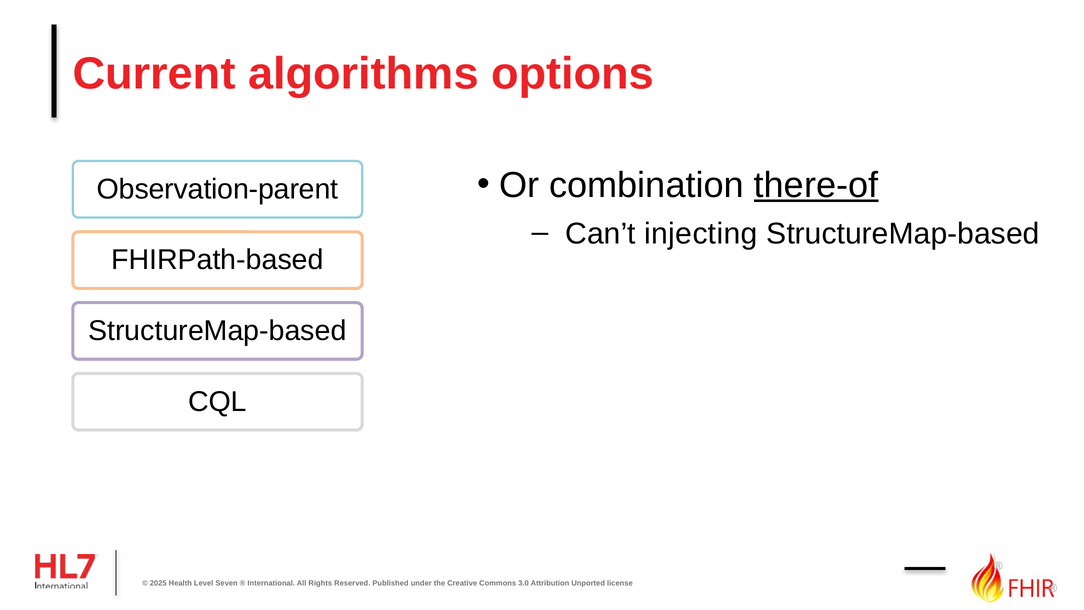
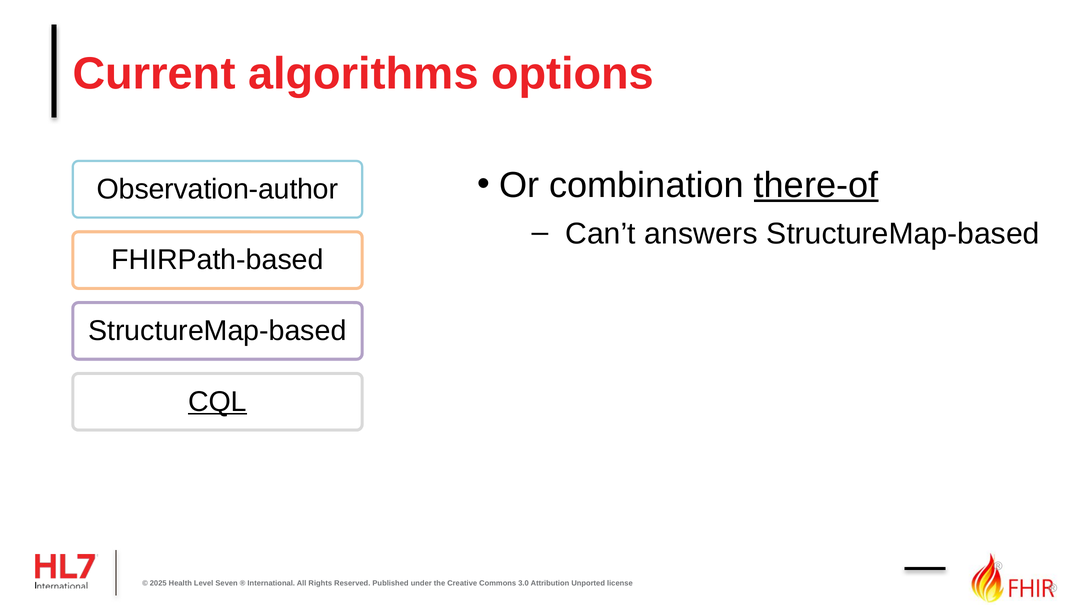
Observation-parent: Observation-parent -> Observation-author
injecting: injecting -> answers
CQL underline: none -> present
